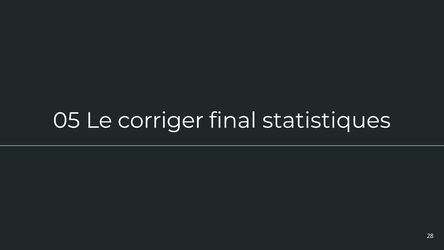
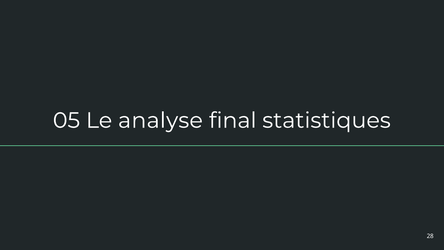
corriger: corriger -> analyse
